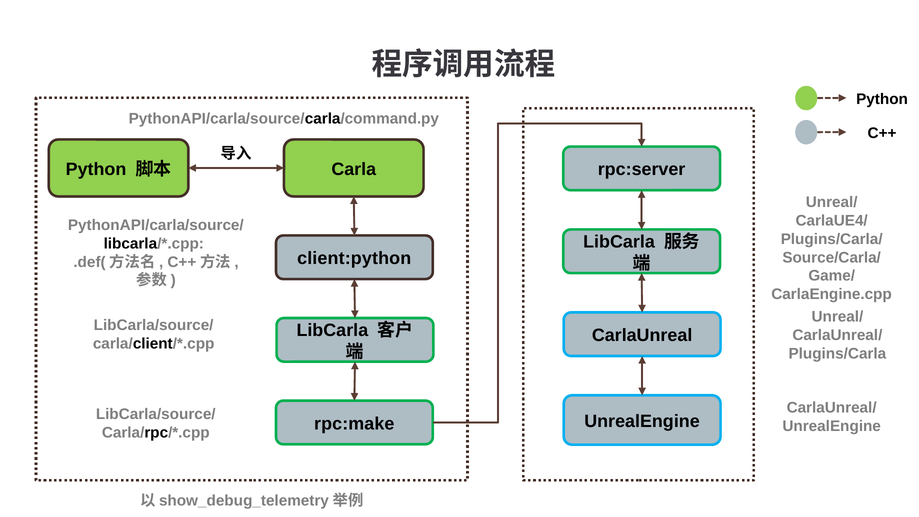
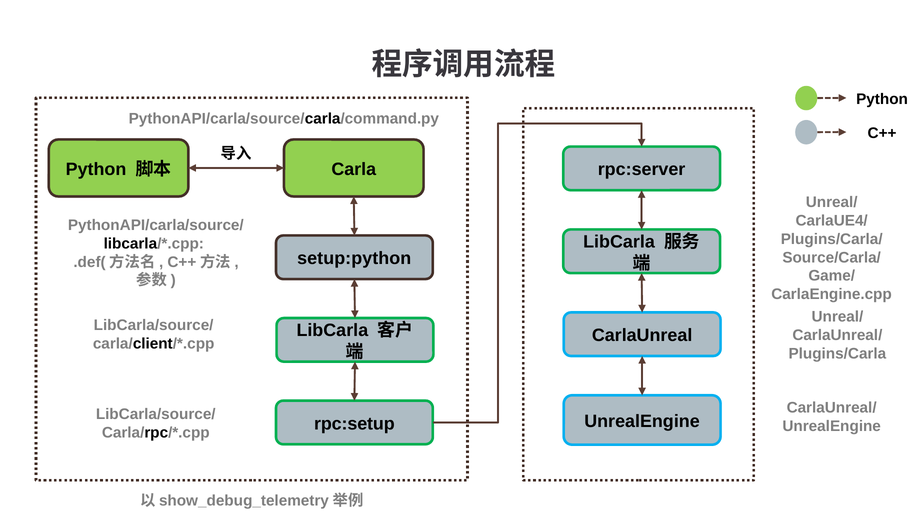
client:python: client:python -> setup:python
rpc:make: rpc:make -> rpc:setup
